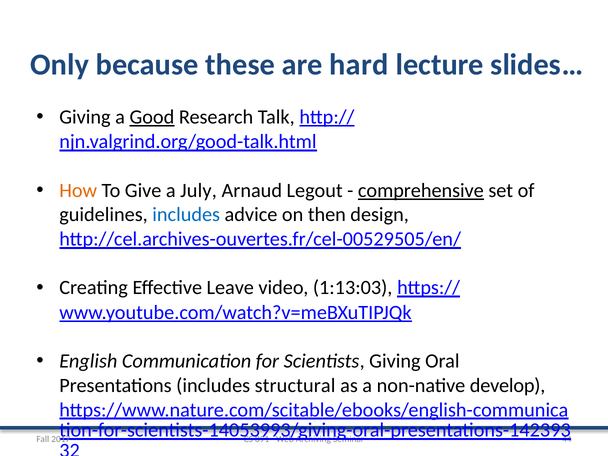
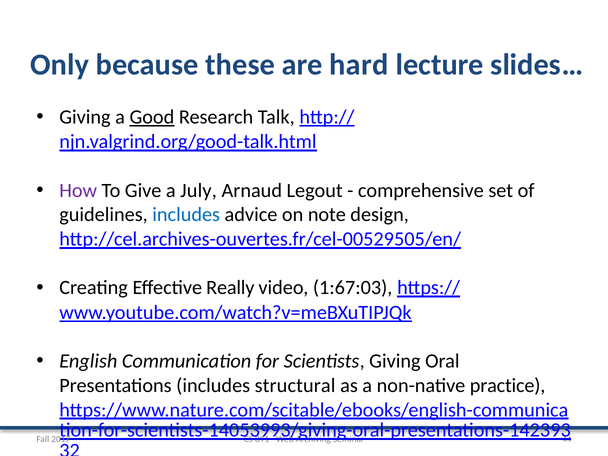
How colour: orange -> purple
comprehensive underline: present -> none
then: then -> note
Leave: Leave -> Really
1:13:03: 1:13:03 -> 1:67:03
develop: develop -> practice
